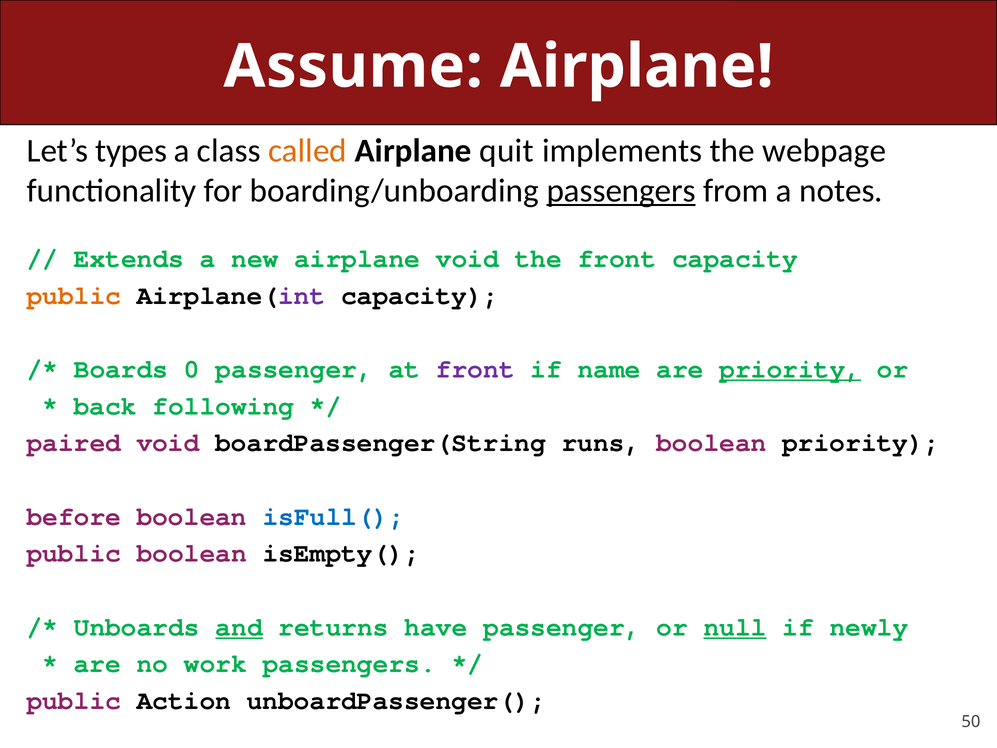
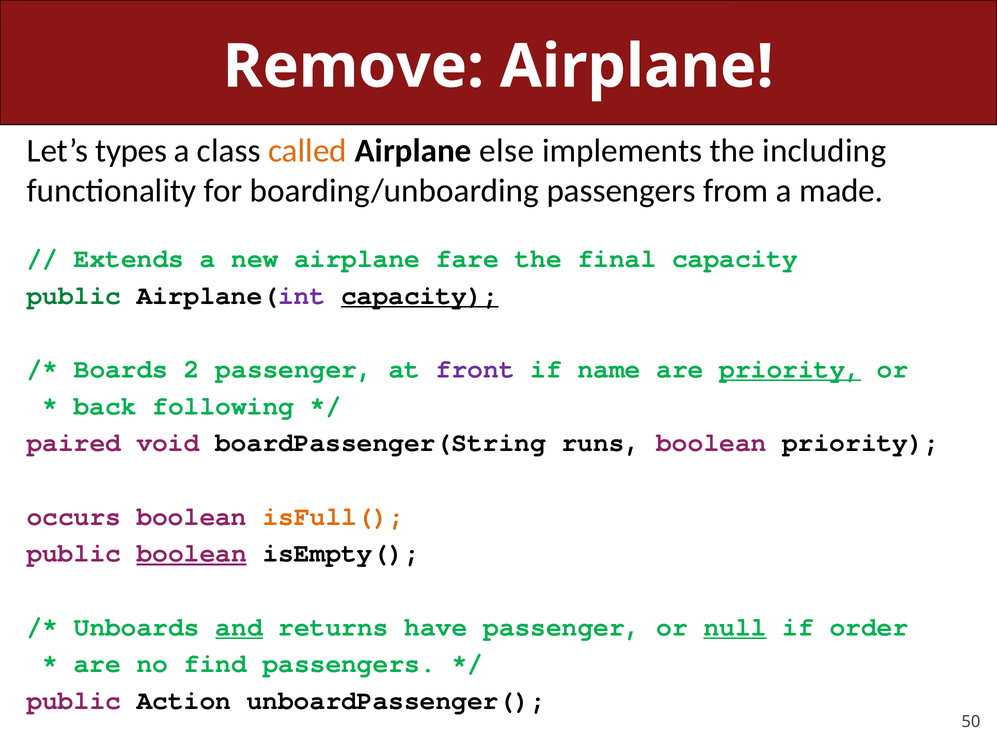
Assume: Assume -> Remove
quit: quit -> else
webpage: webpage -> including
passengers at (621, 191) underline: present -> none
notes: notes -> made
airplane void: void -> fare
the front: front -> final
public at (74, 295) colour: orange -> green
capacity at (420, 295) underline: none -> present
0: 0 -> 2
before: before -> occurs
isFull( colour: blue -> orange
boolean at (192, 553) underline: none -> present
newly: newly -> order
work: work -> find
